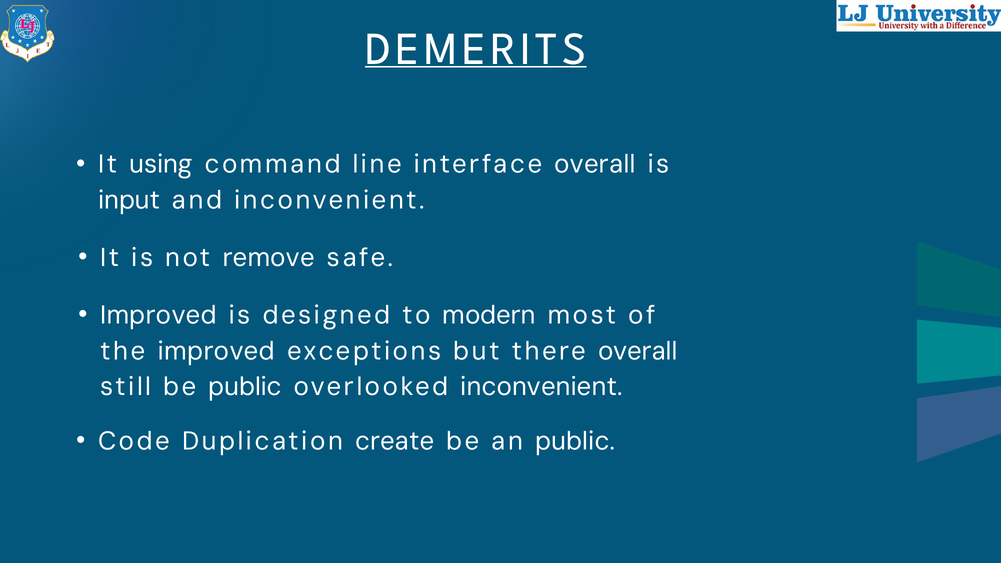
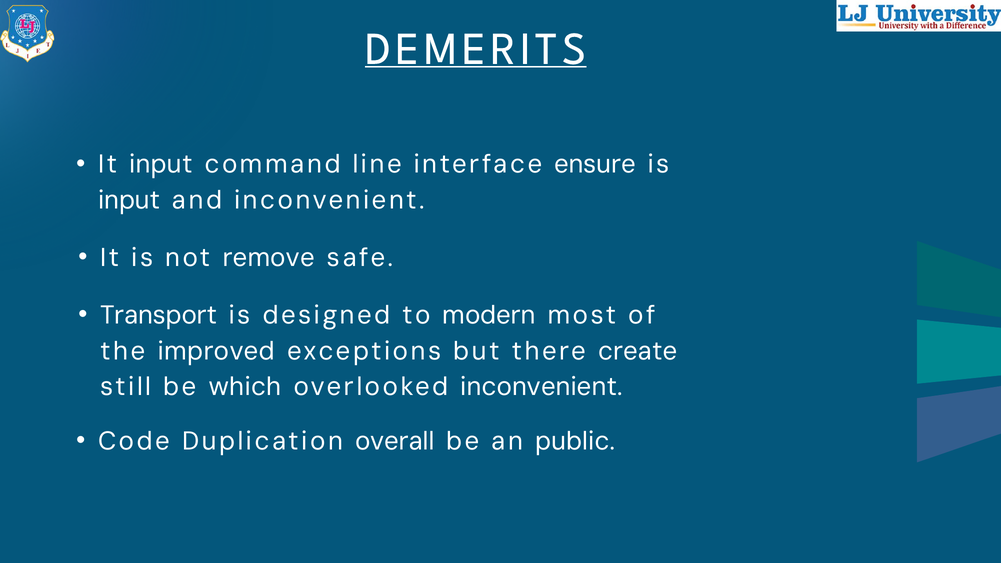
It using: using -> input
interface overall: overall -> ensure
Improved at (158, 315): Improved -> Transport
there overall: overall -> create
be public: public -> which
create: create -> overall
